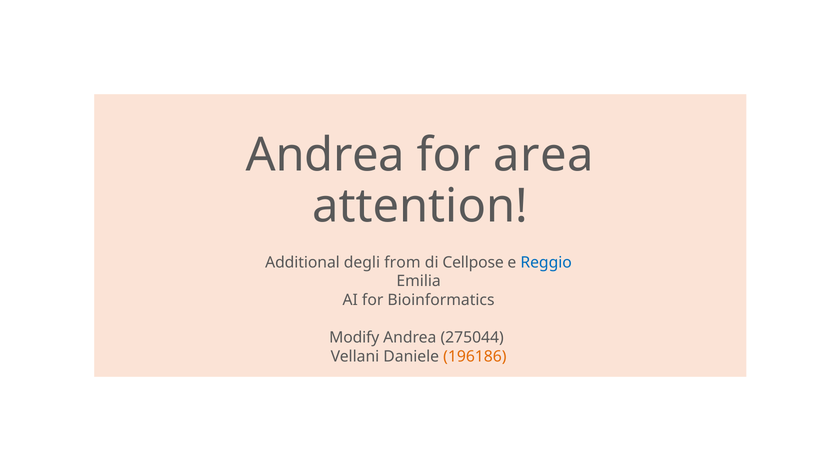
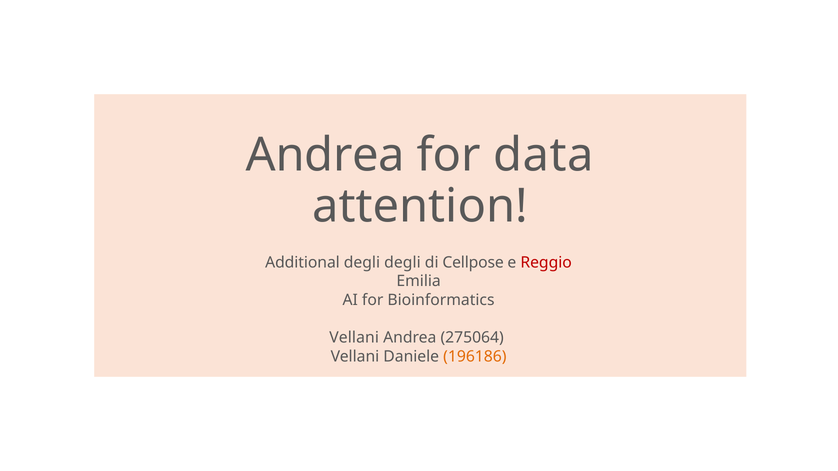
area: area -> data
degli from: from -> degli
Reggio colour: blue -> red
Modify at (354, 338): Modify -> Vellani
275044: 275044 -> 275064
